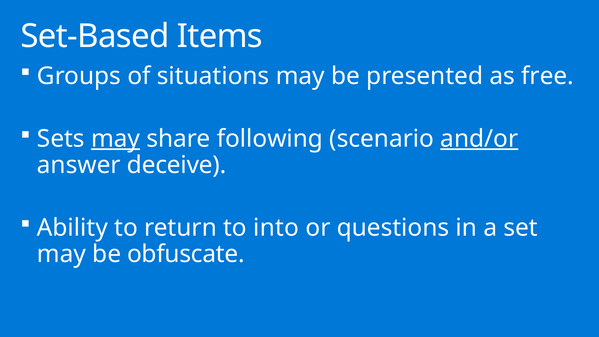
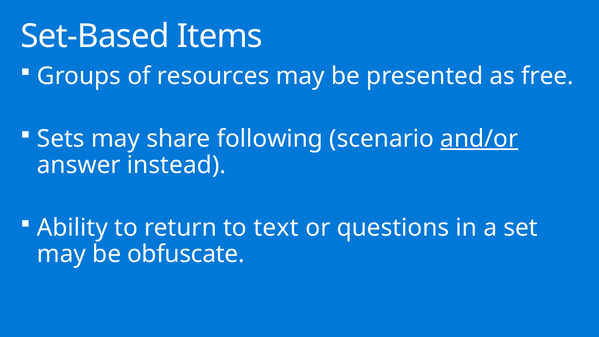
situations: situations -> resources
may at (116, 139) underline: present -> none
deceive: deceive -> instead
into: into -> text
